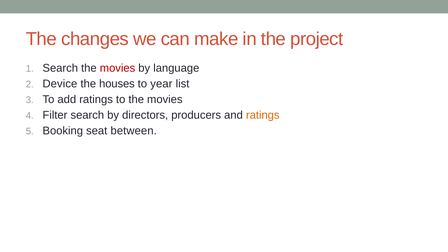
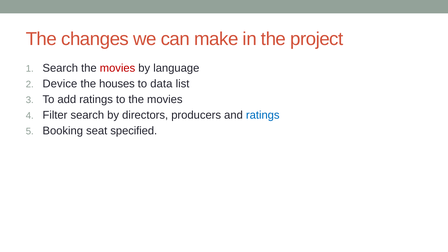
year: year -> data
ratings at (263, 115) colour: orange -> blue
between: between -> specified
